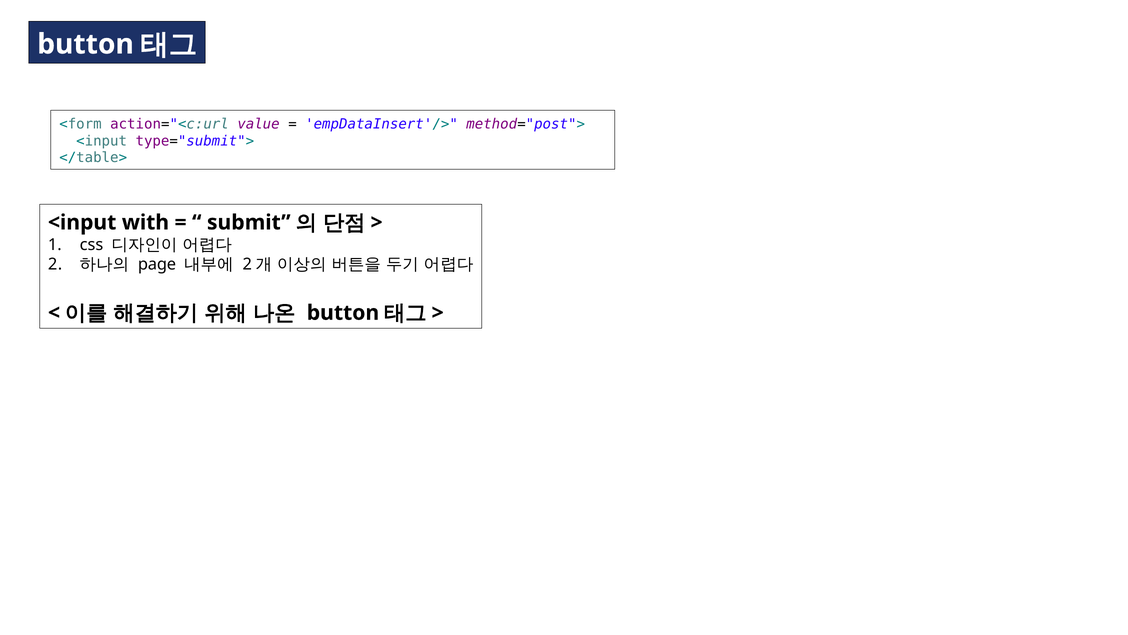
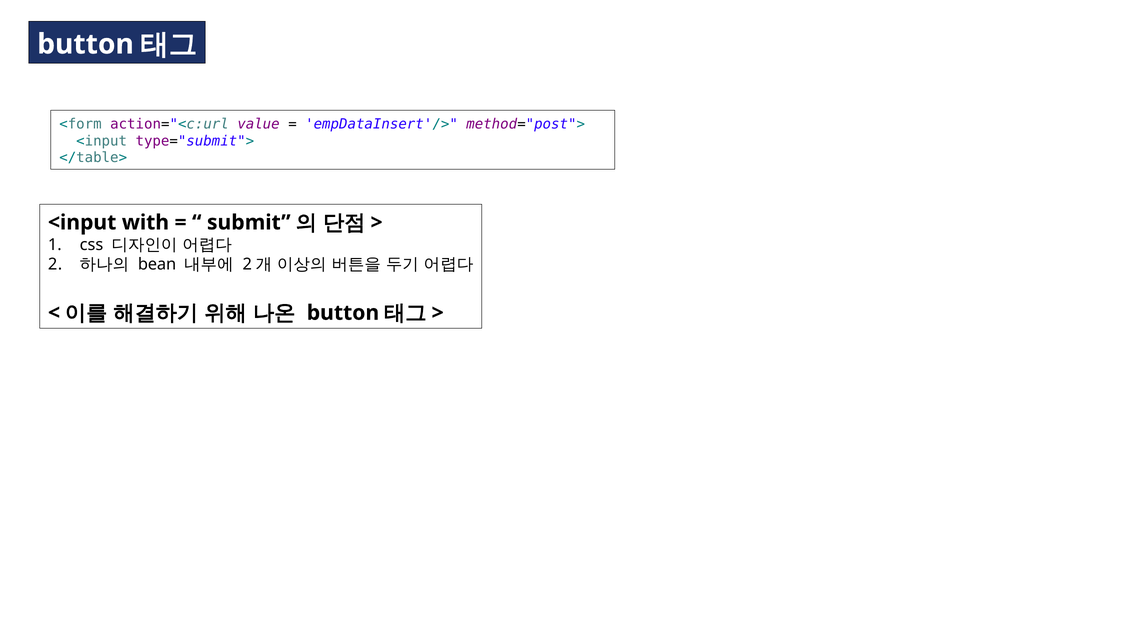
page: page -> bean
